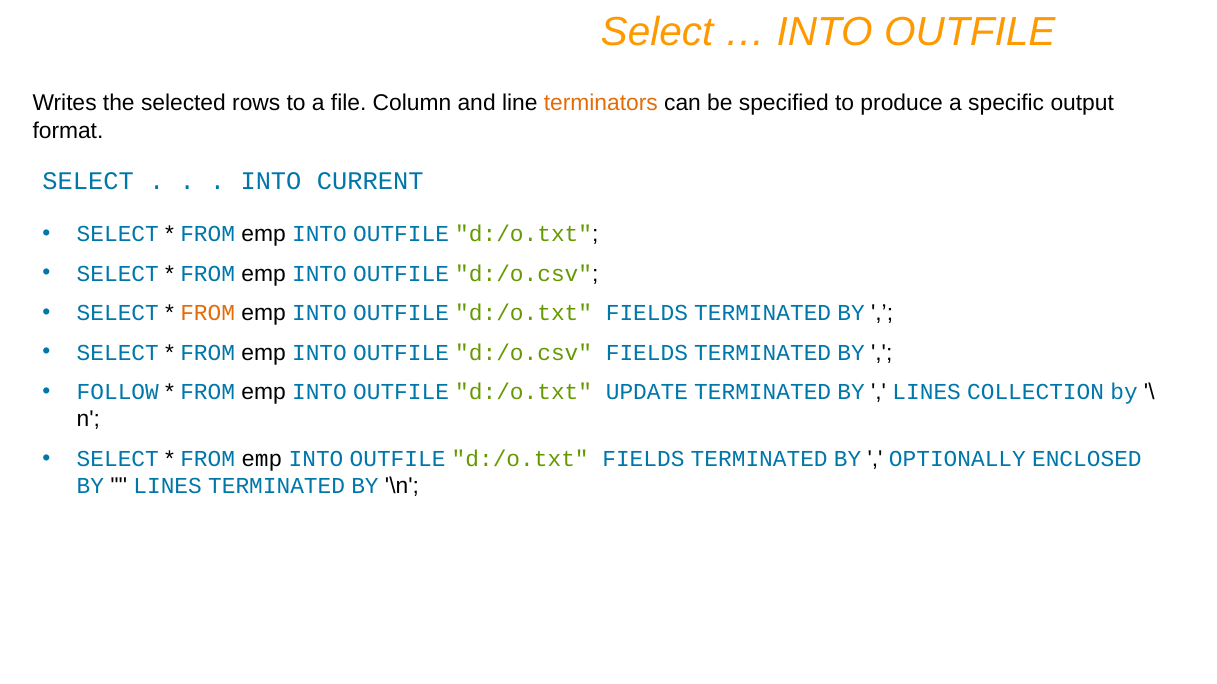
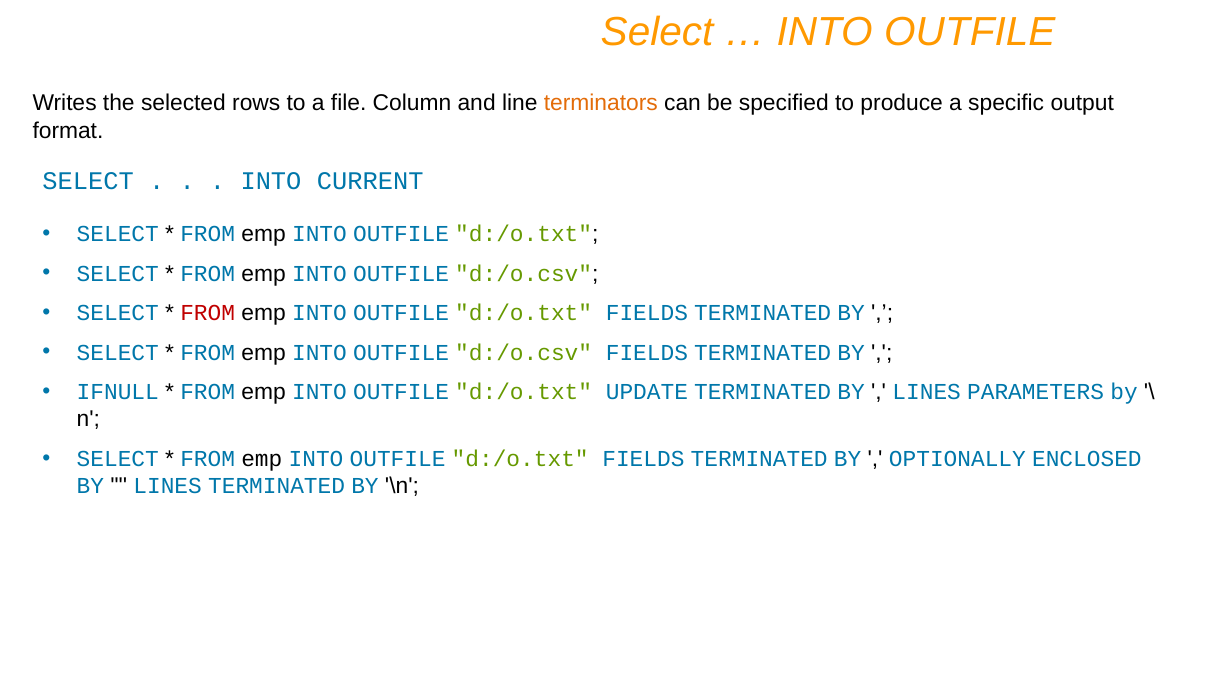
FROM at (208, 313) colour: orange -> red
FOLLOW: FOLLOW -> IFNULL
COLLECTION: COLLECTION -> PARAMETERS
